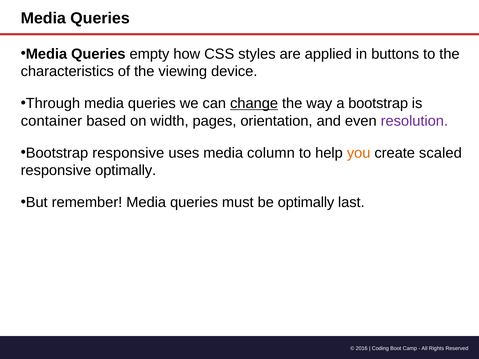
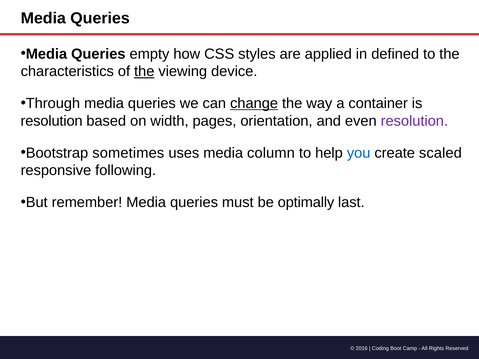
buttons: buttons -> defined
the at (144, 72) underline: none -> present
a bootstrap: bootstrap -> container
container at (51, 121): container -> resolution
Bootstrap responsive: responsive -> sometimes
you colour: orange -> blue
responsive optimally: optimally -> following
